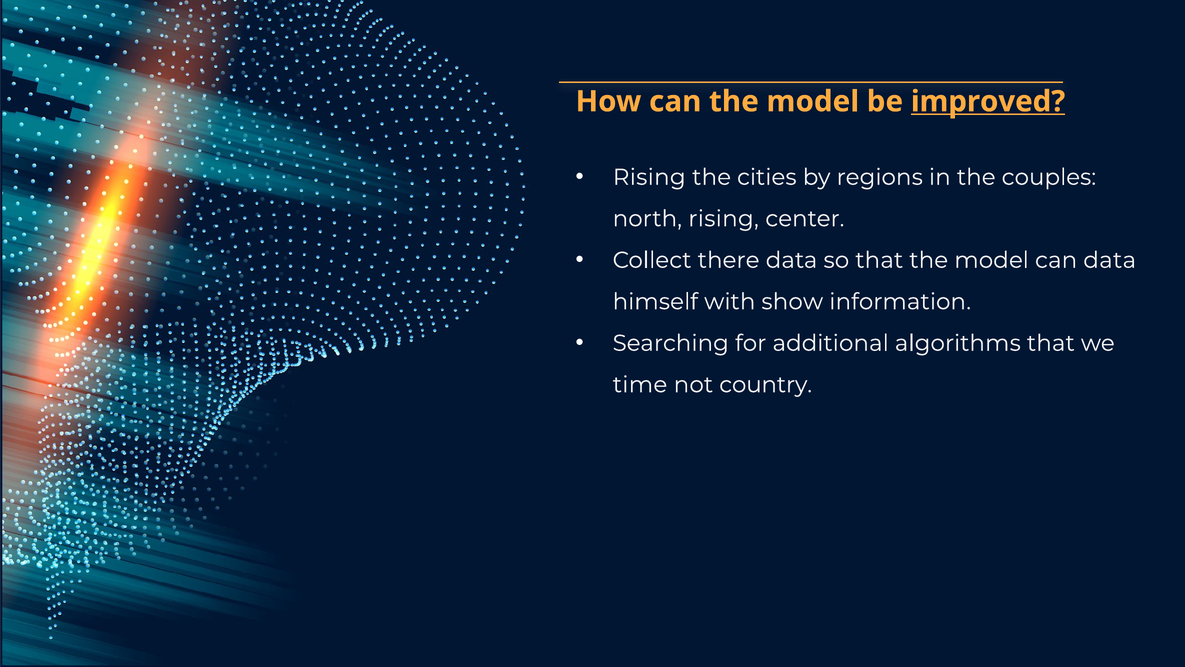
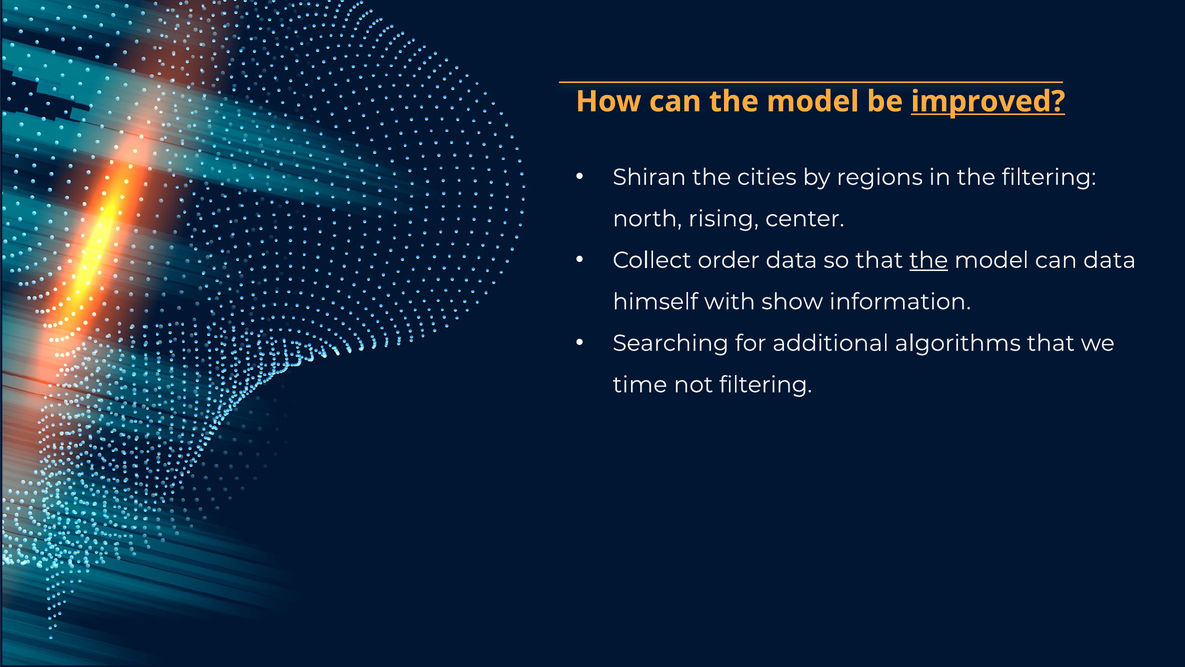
Rising at (649, 177): Rising -> Shiran
the couples: couples -> filtering
there: there -> order
the at (929, 260) underline: none -> present
not country: country -> filtering
